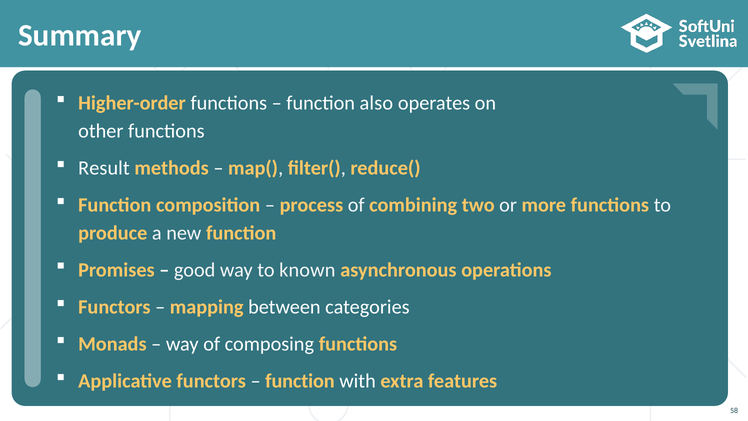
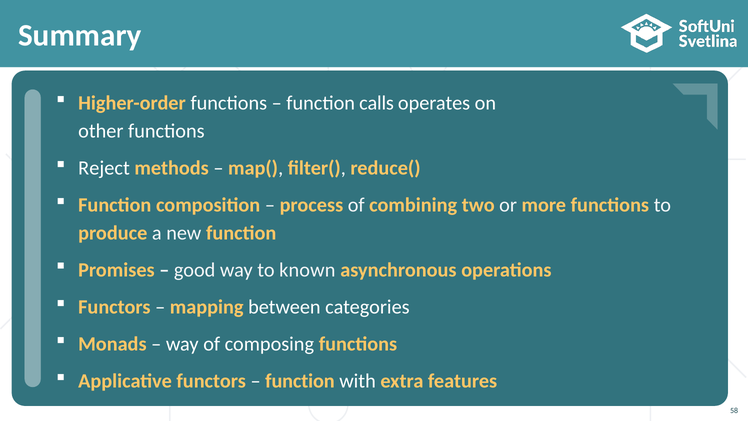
also: also -> calls
Result: Result -> Reject
